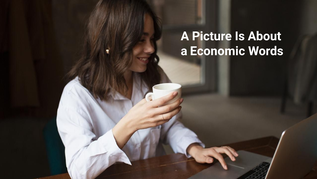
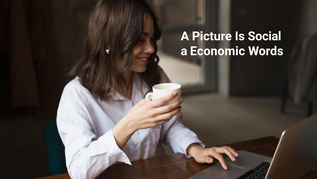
About: About -> Social
